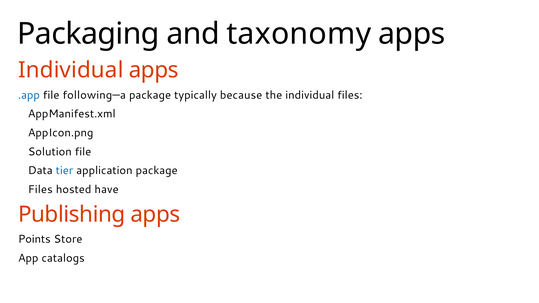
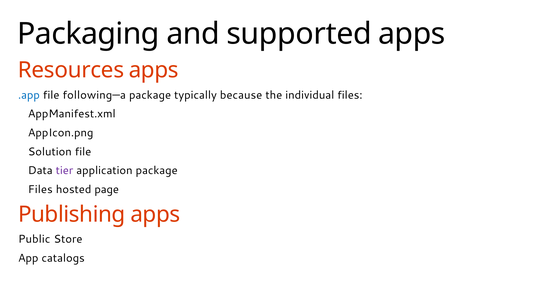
taxonomy: taxonomy -> supported
Individual at (71, 70): Individual -> Resources
tier colour: blue -> purple
have: have -> page
Points: Points -> Public
